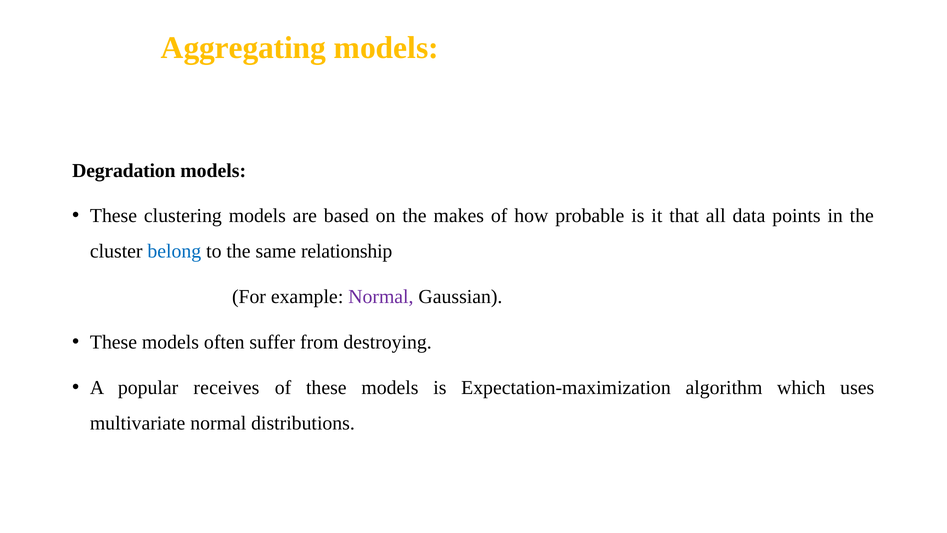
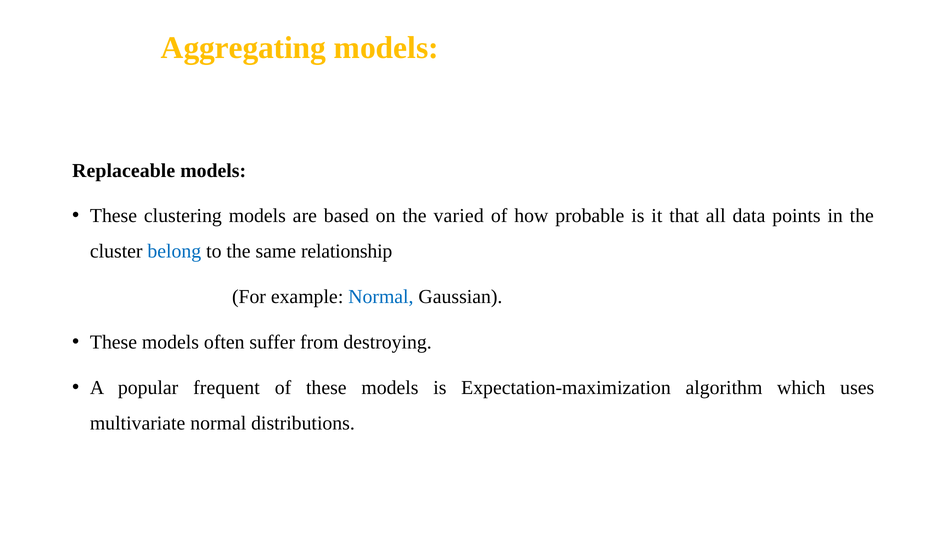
Degradation: Degradation -> Replaceable
makes: makes -> varied
Normal at (381, 297) colour: purple -> blue
receives: receives -> frequent
